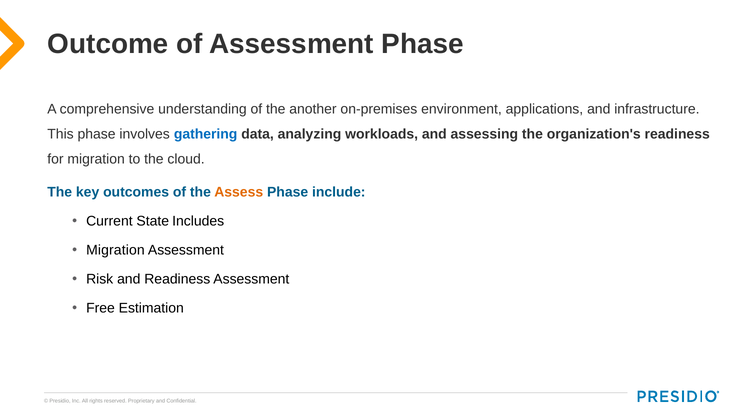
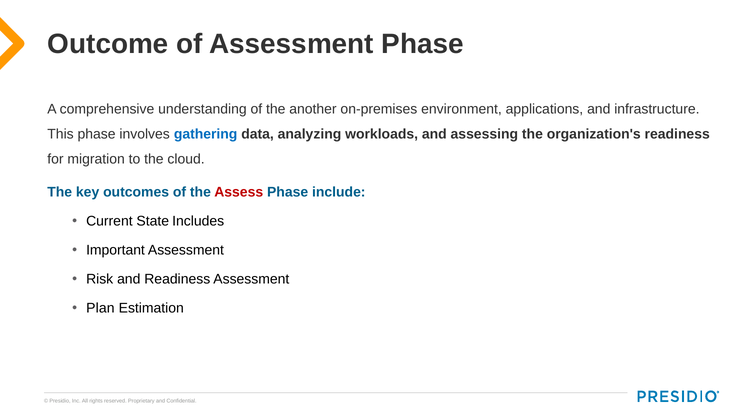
Assess colour: orange -> red
Migration at (115, 250): Migration -> Important
Free: Free -> Plan
